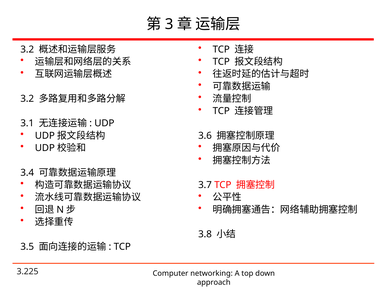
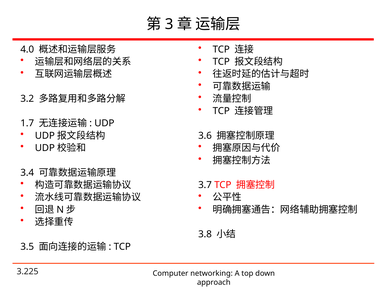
3.2 at (27, 49): 3.2 -> 4.0
3.1: 3.1 -> 1.7
